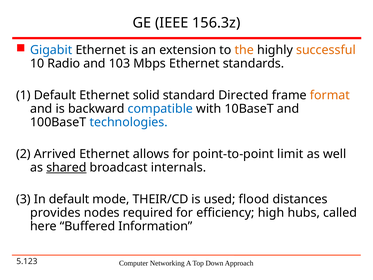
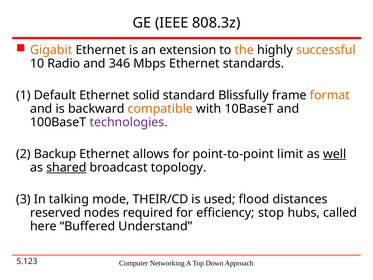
156.3z: 156.3z -> 808.3z
Gigabit colour: blue -> orange
103: 103 -> 346
Directed: Directed -> Blissfully
compatible colour: blue -> orange
technologies colour: blue -> purple
Arrived: Arrived -> Backup
well underline: none -> present
internals: internals -> topology
In default: default -> talking
provides: provides -> reserved
high: high -> stop
Information: Information -> Understand
